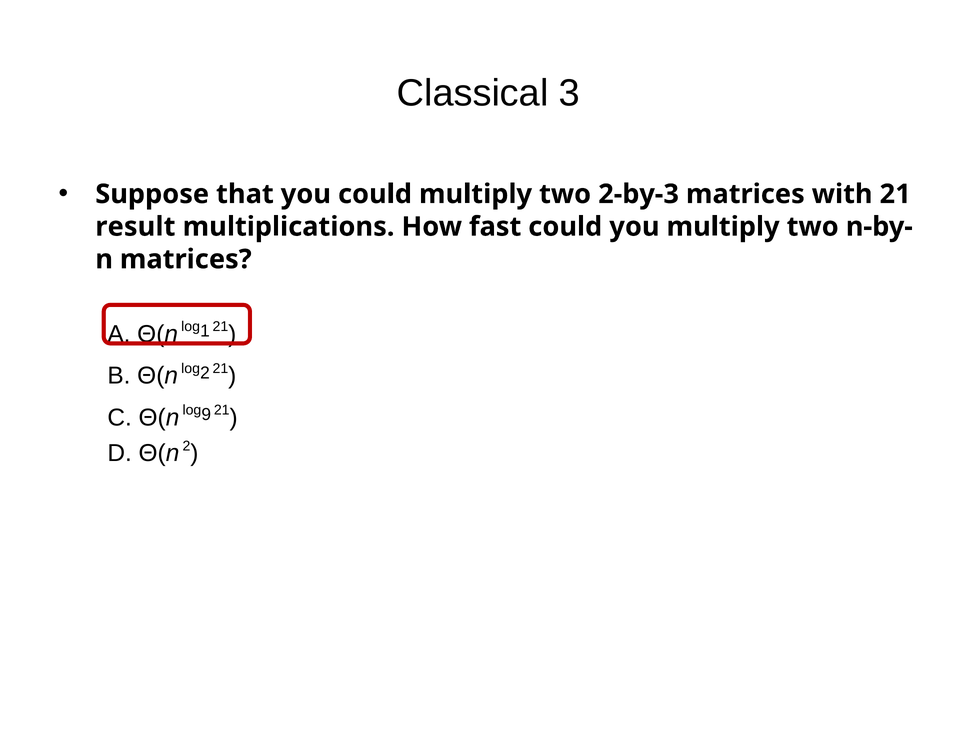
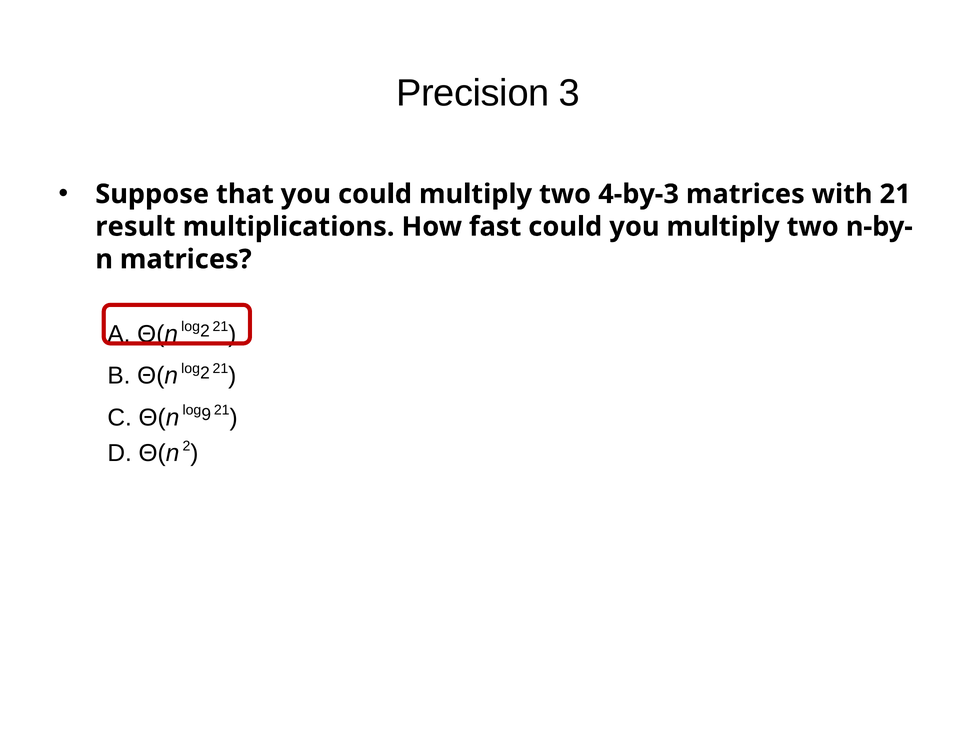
Classical: Classical -> Precision
2-by-3: 2-by-3 -> 4-by-3
1 at (205, 331): 1 -> 2
